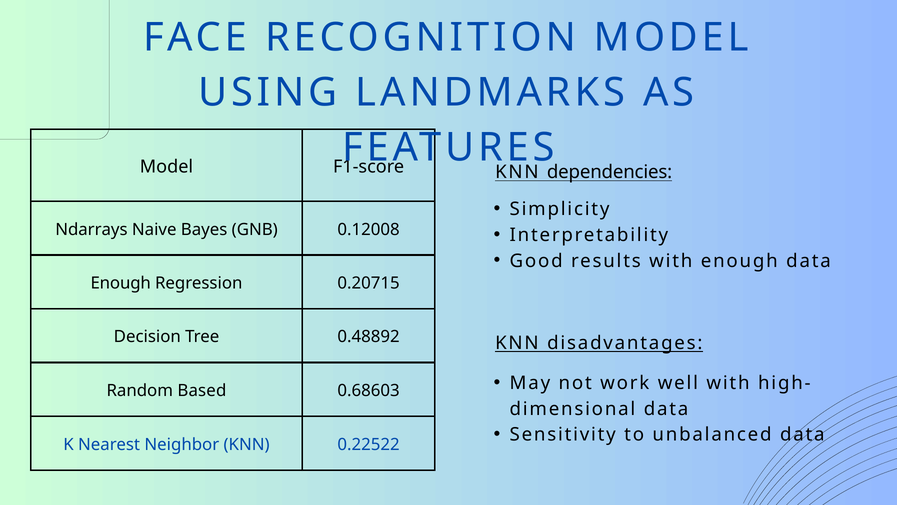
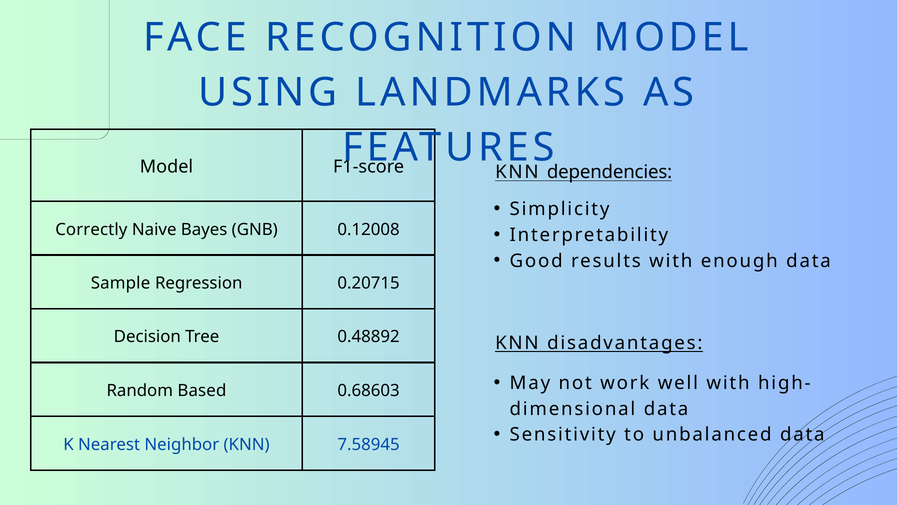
Ndarrays: Ndarrays -> Correctly
Enough at (121, 283): Enough -> Sample
0.22522: 0.22522 -> 7.58945
